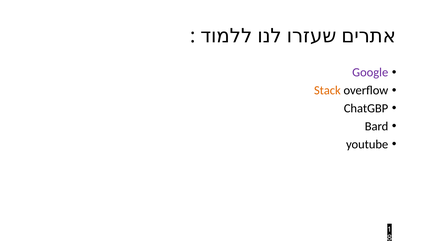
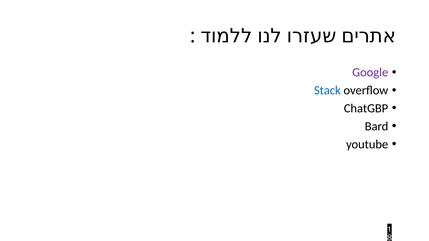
Stack colour: orange -> blue
